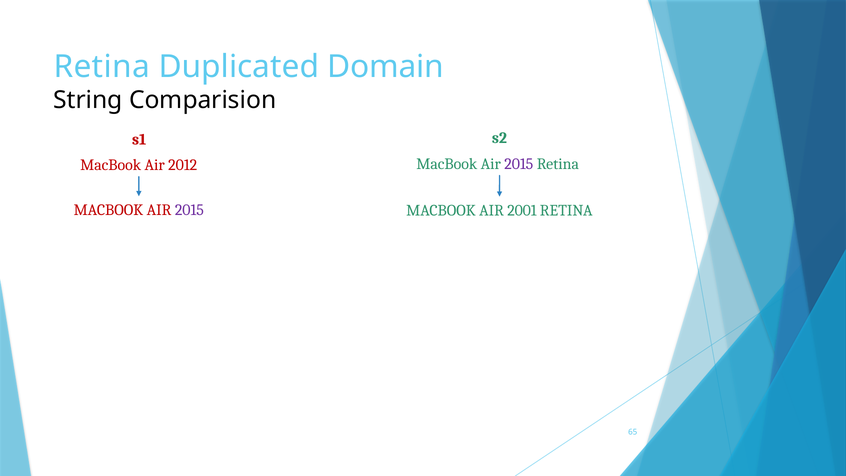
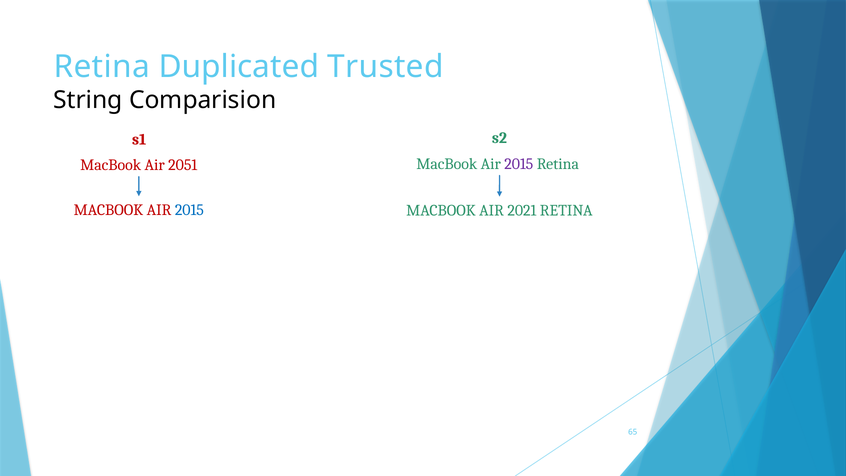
Domain: Domain -> Trusted
2012: 2012 -> 2051
2015 at (189, 210) colour: purple -> blue
2001: 2001 -> 2021
